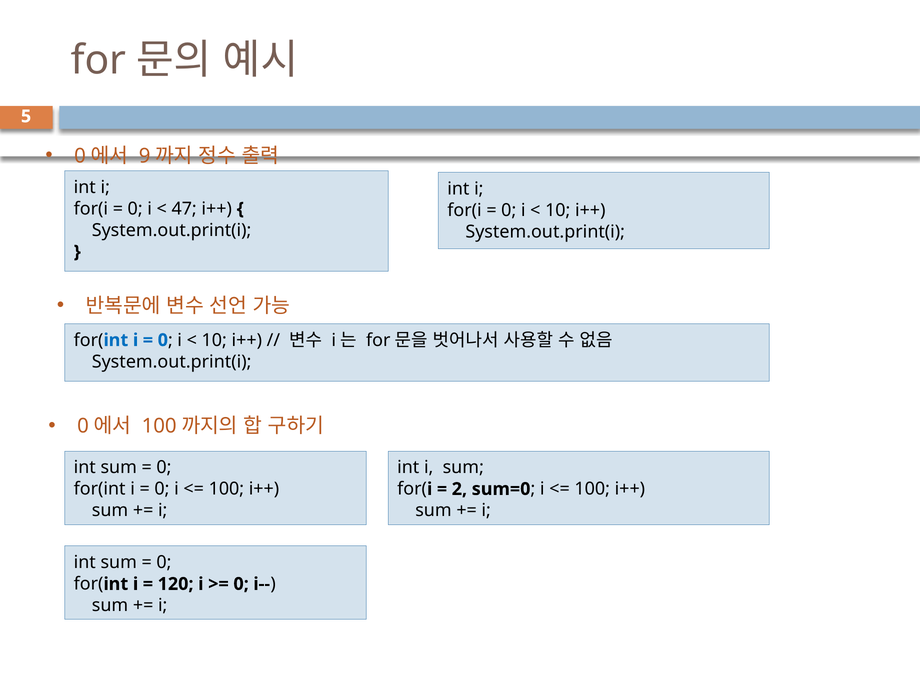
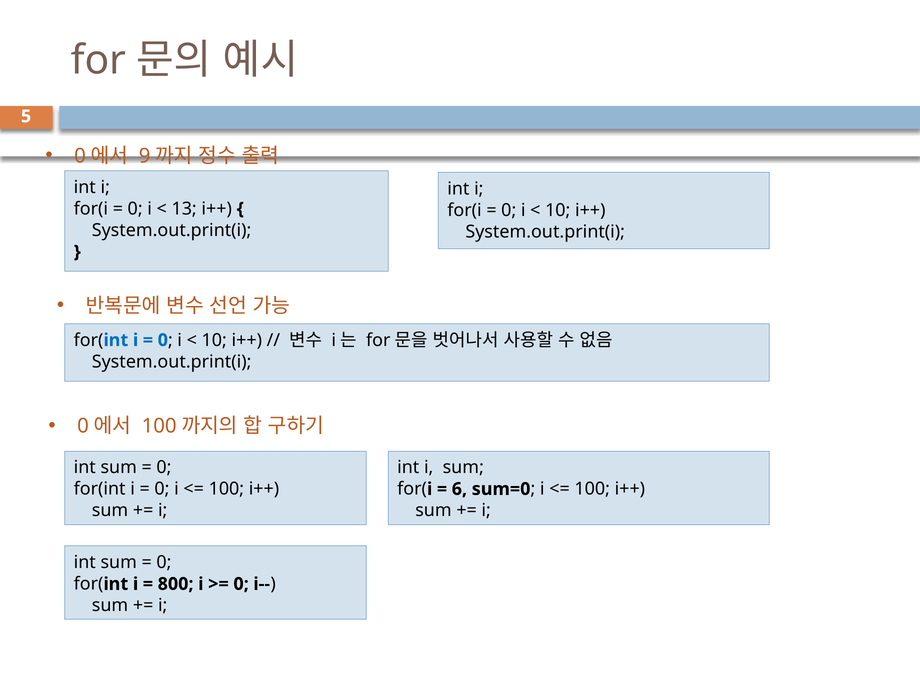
47: 47 -> 13
2: 2 -> 6
120: 120 -> 800
